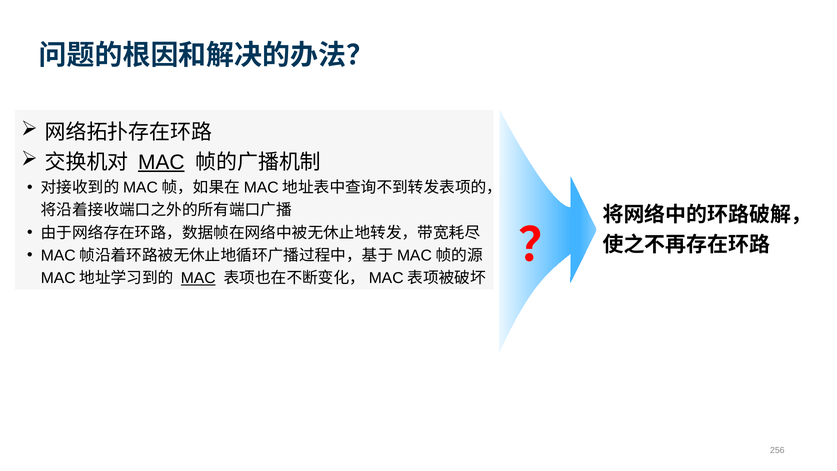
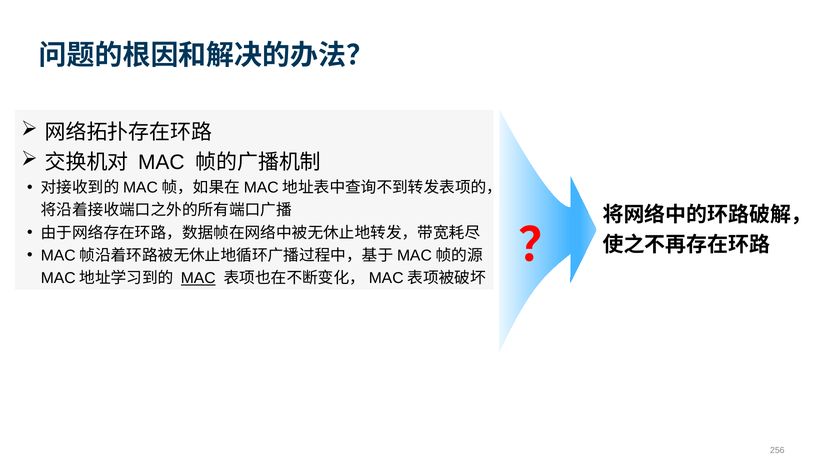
MAC at (161, 162) underline: present -> none
